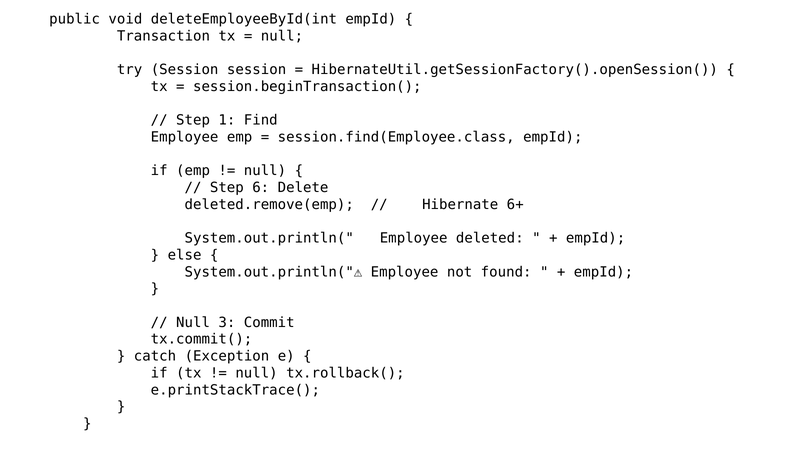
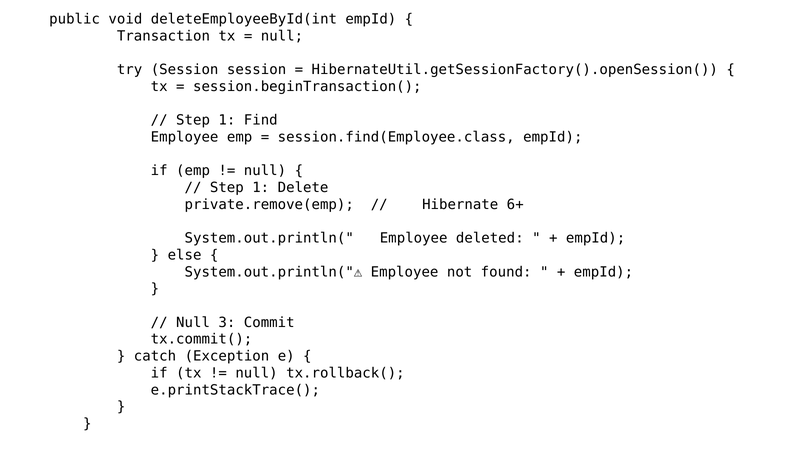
6 at (261, 187): 6 -> 1
deleted.remove(emp: deleted.remove(emp -> private.remove(emp
